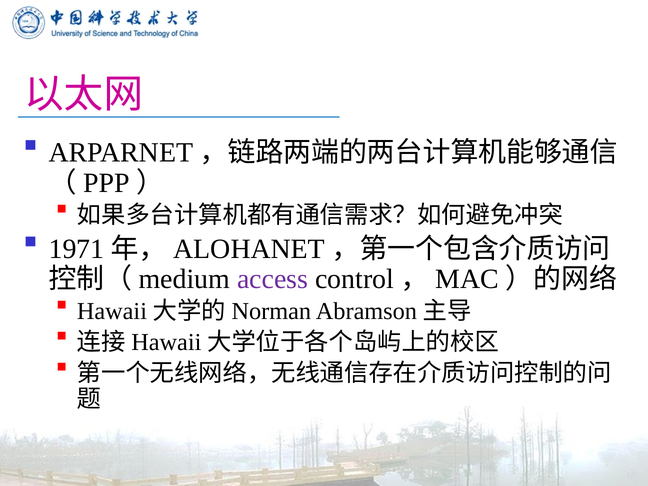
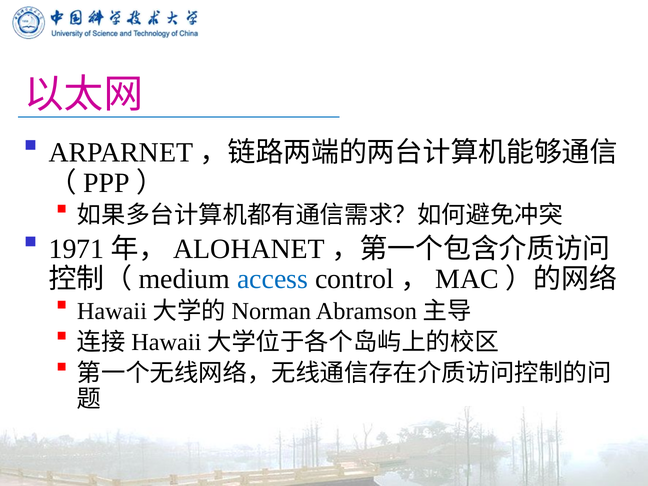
access colour: purple -> blue
